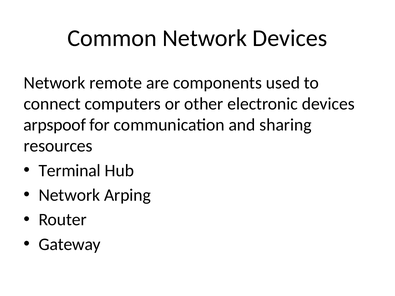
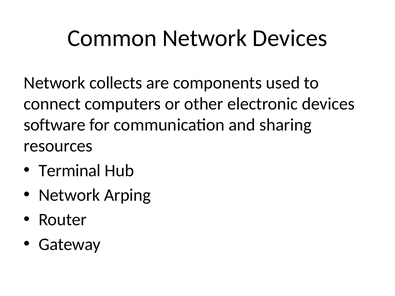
remote: remote -> collects
arpspoof: arpspoof -> software
